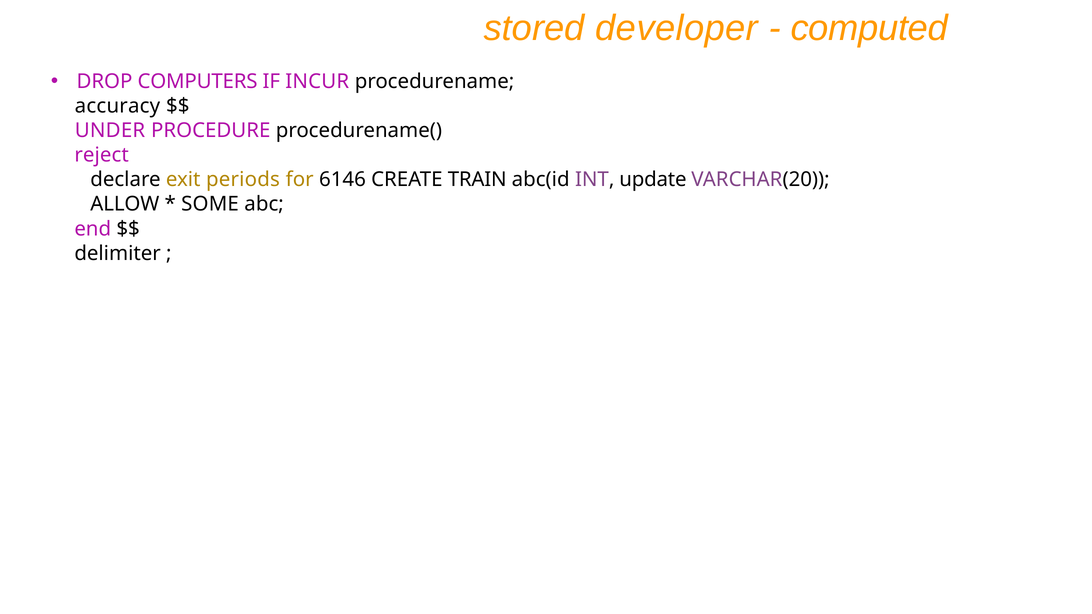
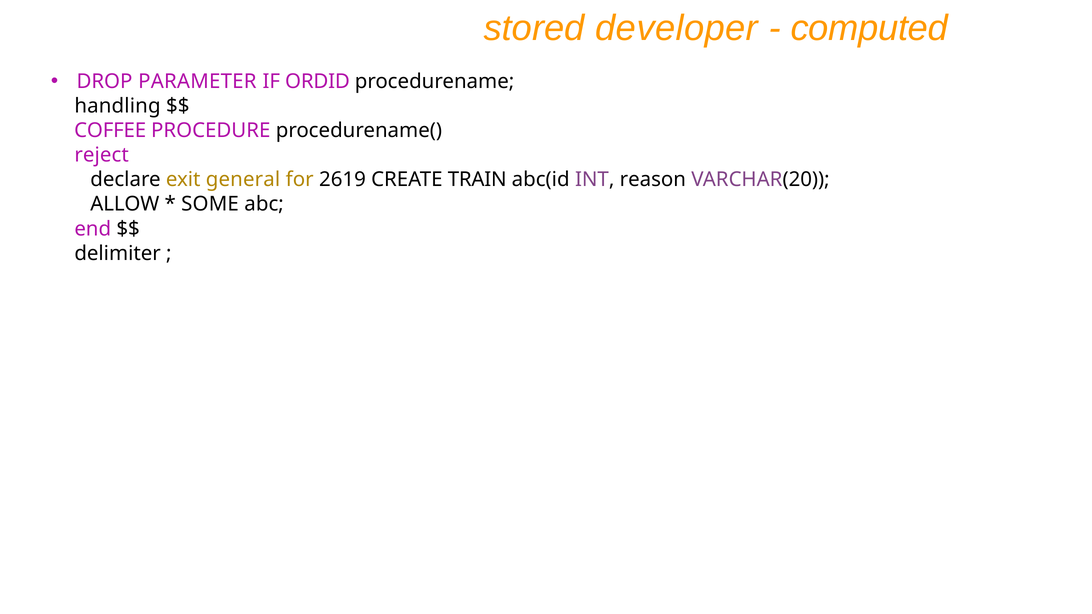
COMPUTERS: COMPUTERS -> PARAMETER
INCUR: INCUR -> ORDID
accuracy: accuracy -> handling
UNDER: UNDER -> COFFEE
periods: periods -> general
6146: 6146 -> 2619
update: update -> reason
